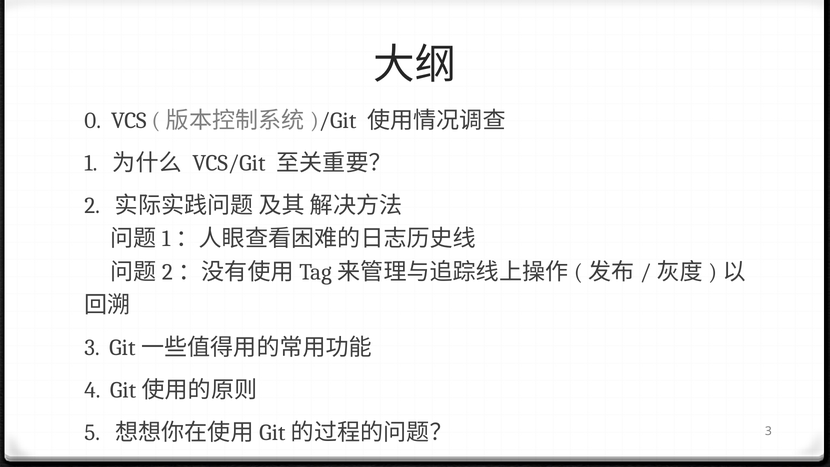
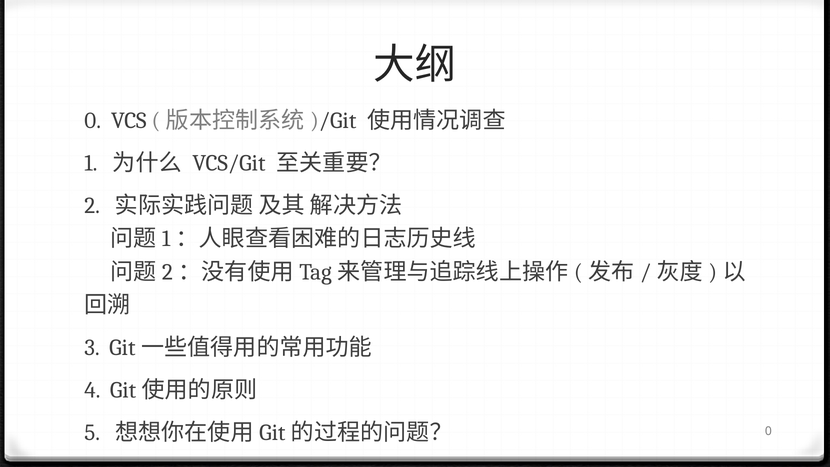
3 at (768, 431): 3 -> 0
